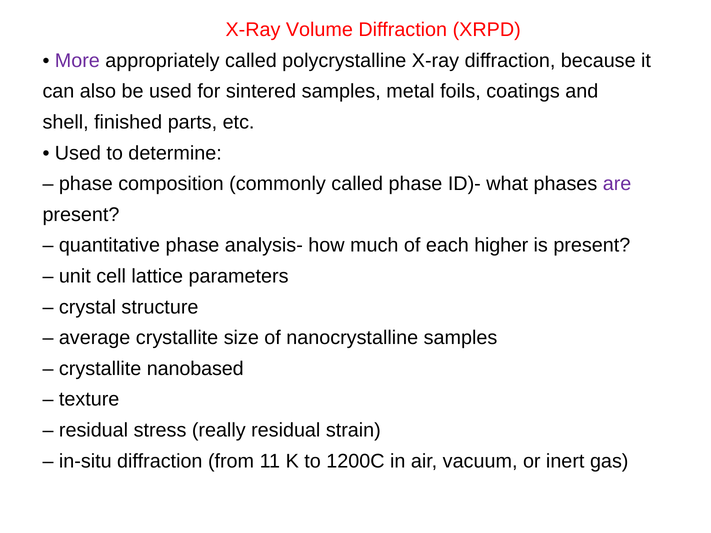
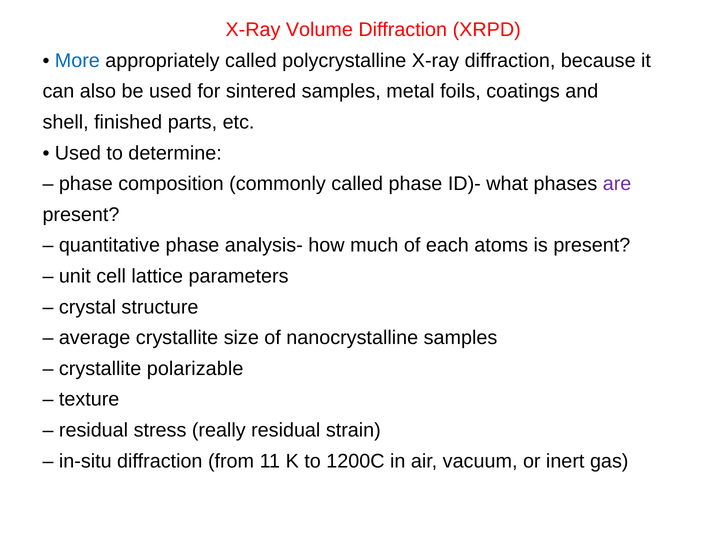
More colour: purple -> blue
higher: higher -> atoms
nanobased: nanobased -> polarizable
